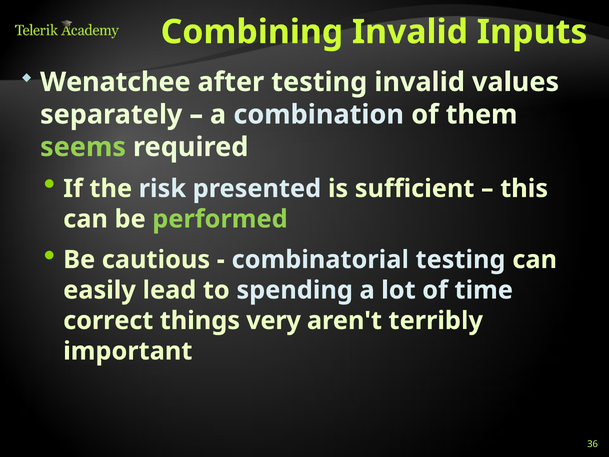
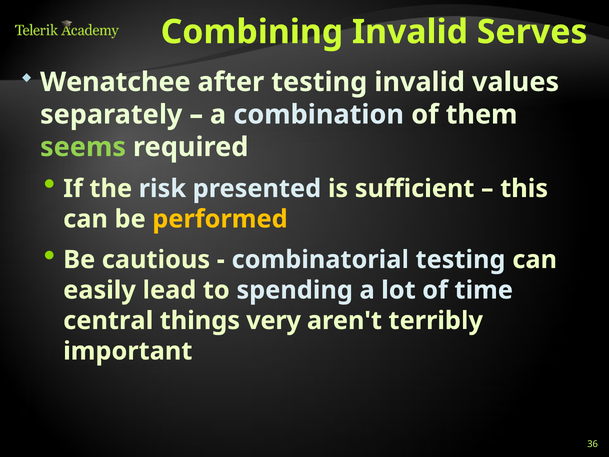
Inputs: Inputs -> Serves
performed colour: light green -> yellow
correct: correct -> central
